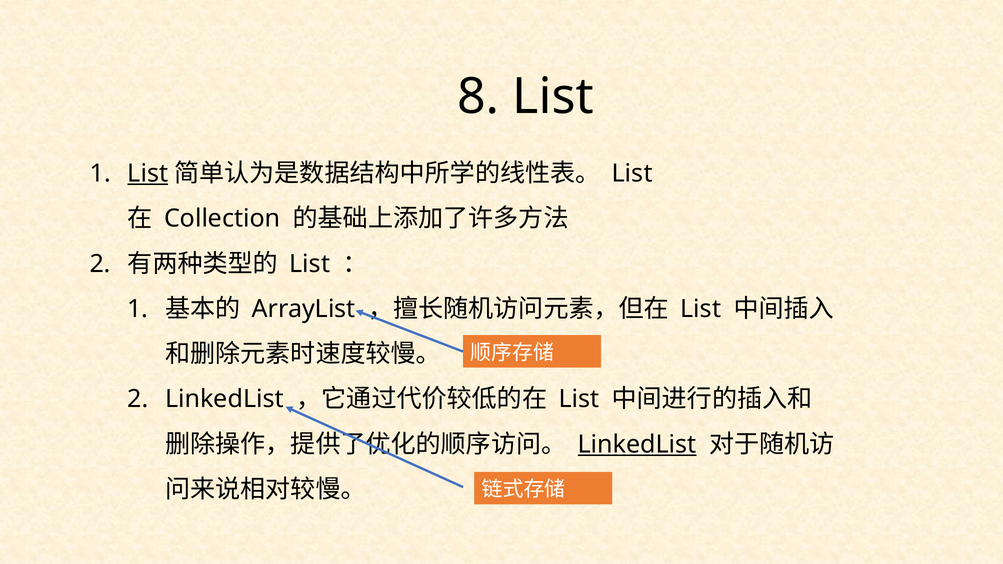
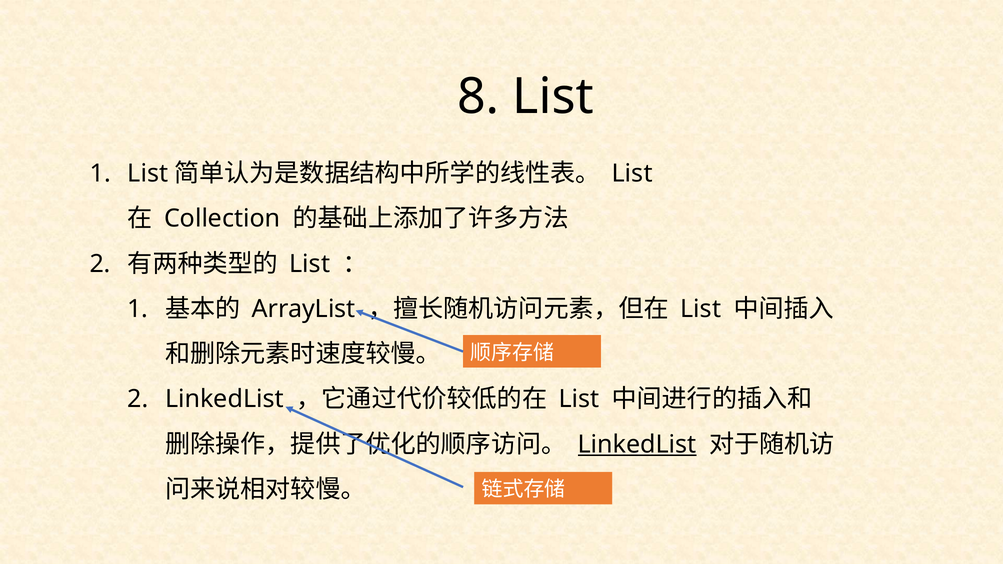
List at (148, 174) underline: present -> none
